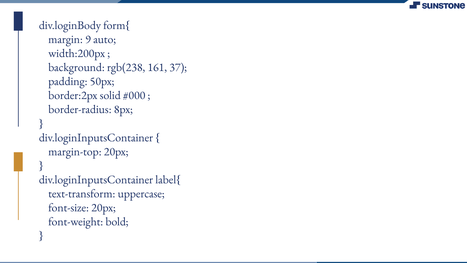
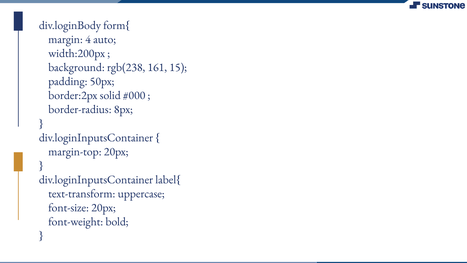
9: 9 -> 4
37: 37 -> 15
